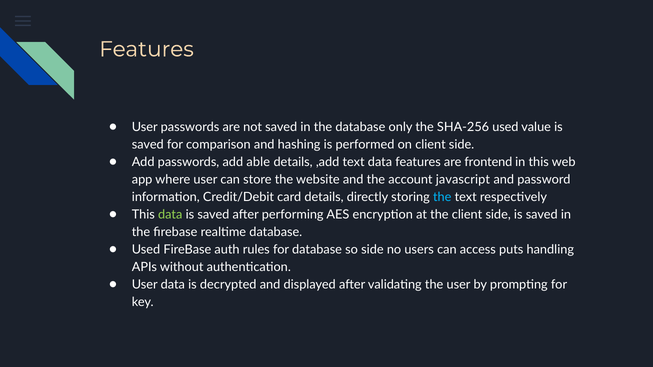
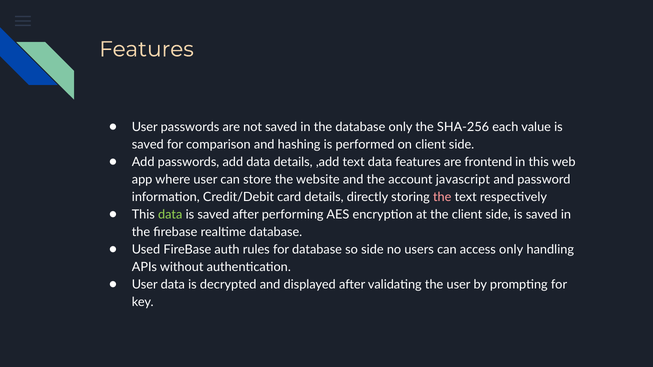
SHA-256 used: used -> each
add able: able -> data
the at (442, 197) colour: light blue -> pink
access puts: puts -> only
